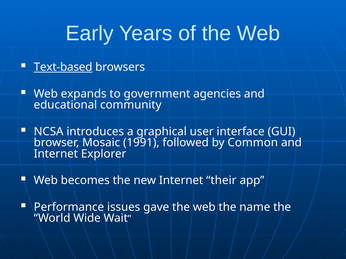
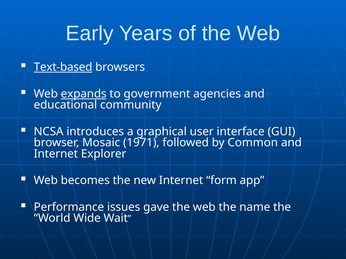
expands underline: none -> present
1991: 1991 -> 1971
their: their -> form
